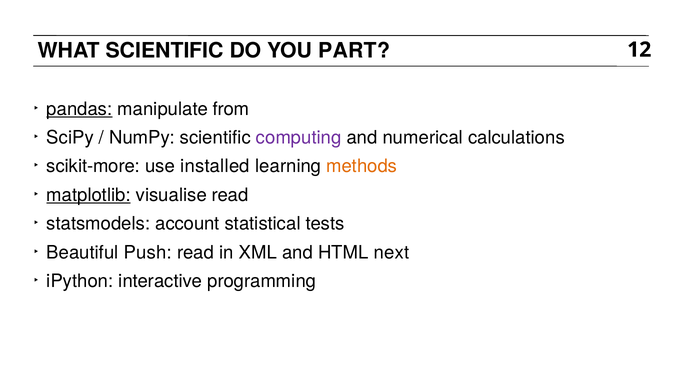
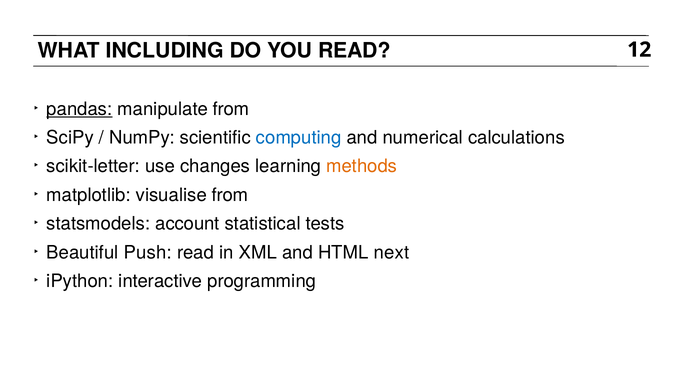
WHAT SCIENTIFIC: SCIENTIFIC -> INCLUDING
YOU PART: PART -> READ
computing colour: purple -> blue
scikit-more: scikit-more -> scikit-letter
installed: installed -> changes
matplotlib underline: present -> none
visualise read: read -> from
